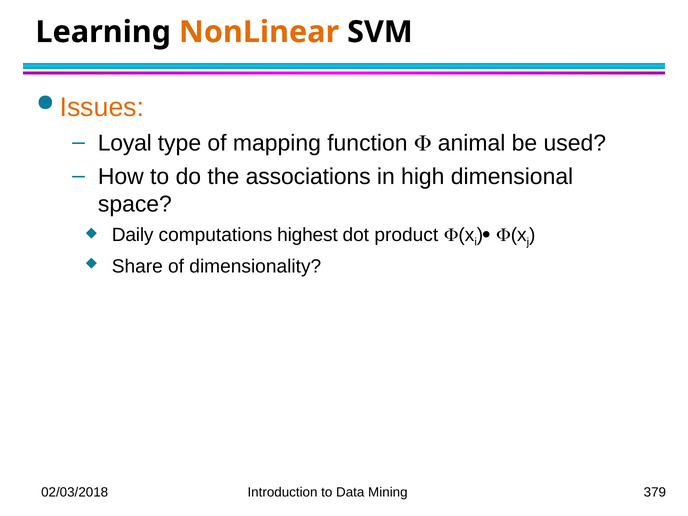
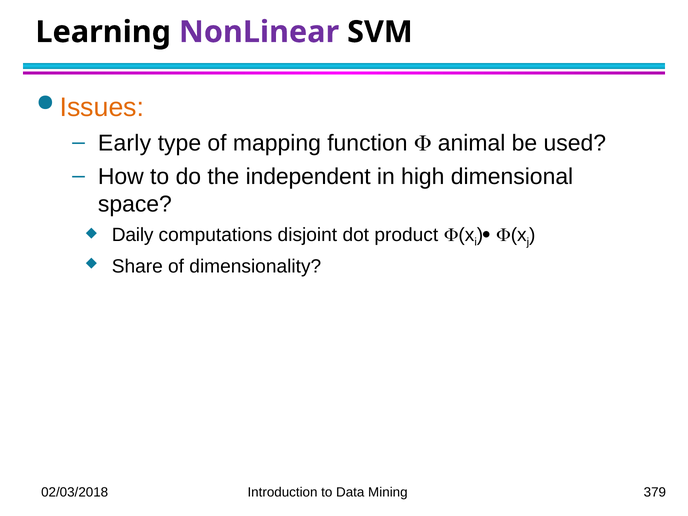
NonLinear colour: orange -> purple
Loyal: Loyal -> Early
associations: associations -> independent
highest: highest -> disjoint
